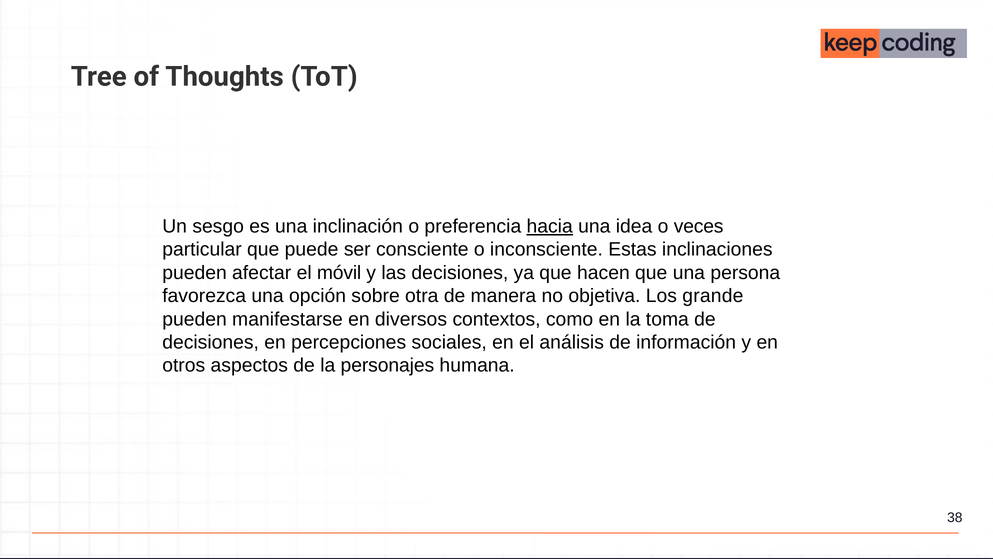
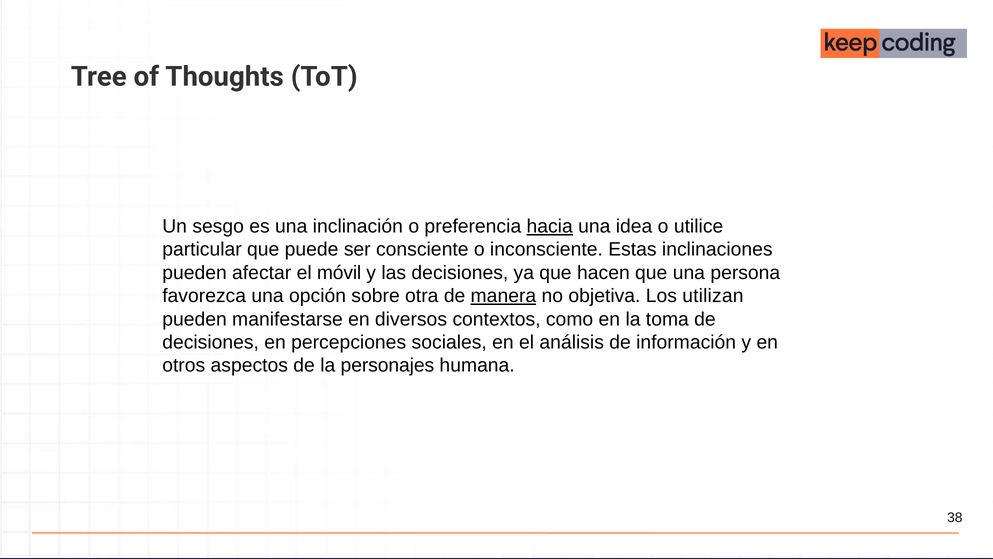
veces: veces -> utilice
manera underline: none -> present
grande: grande -> utilizan
